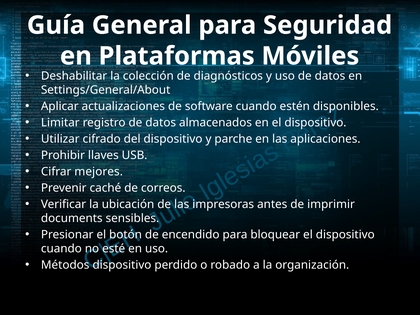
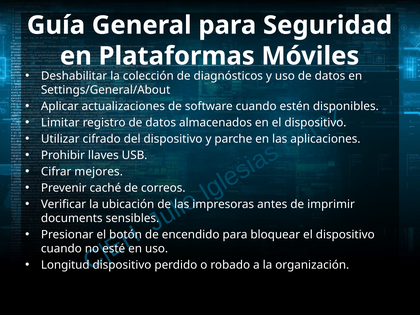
Métodos: Métodos -> Longitud
